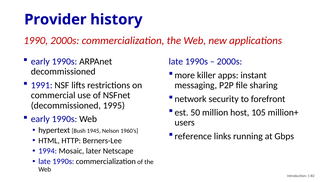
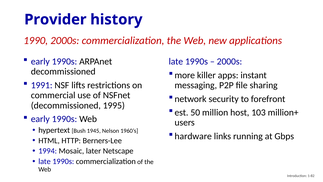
105: 105 -> 103
reference: reference -> hardware
